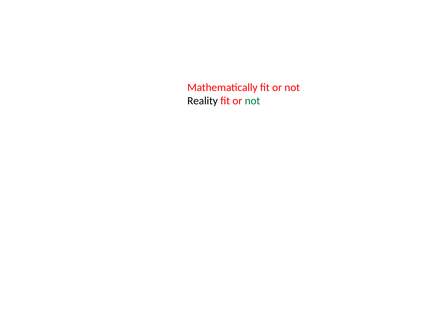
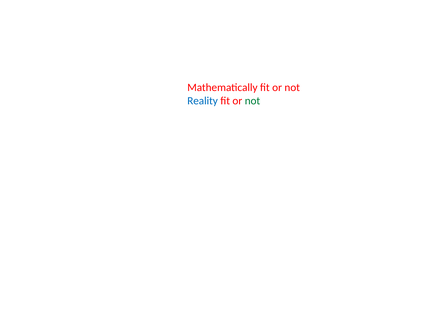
Reality colour: black -> blue
